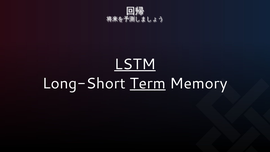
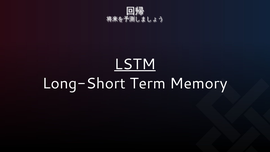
Term underline: present -> none
